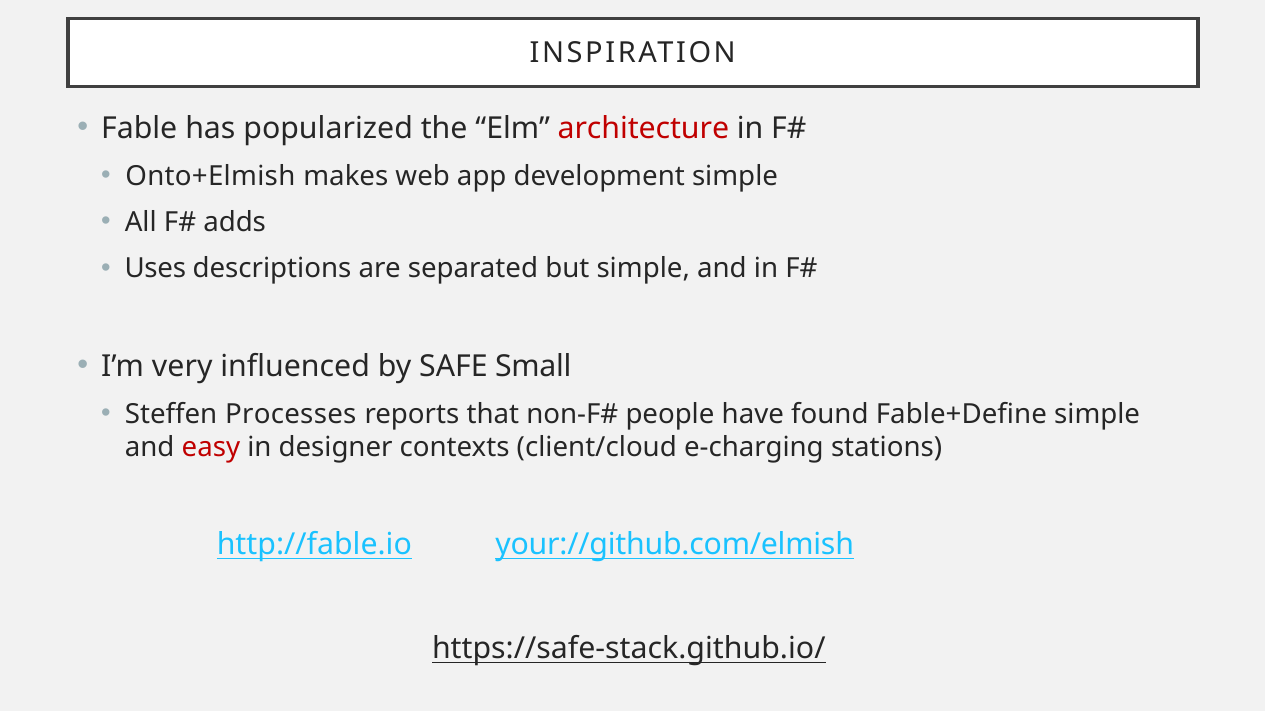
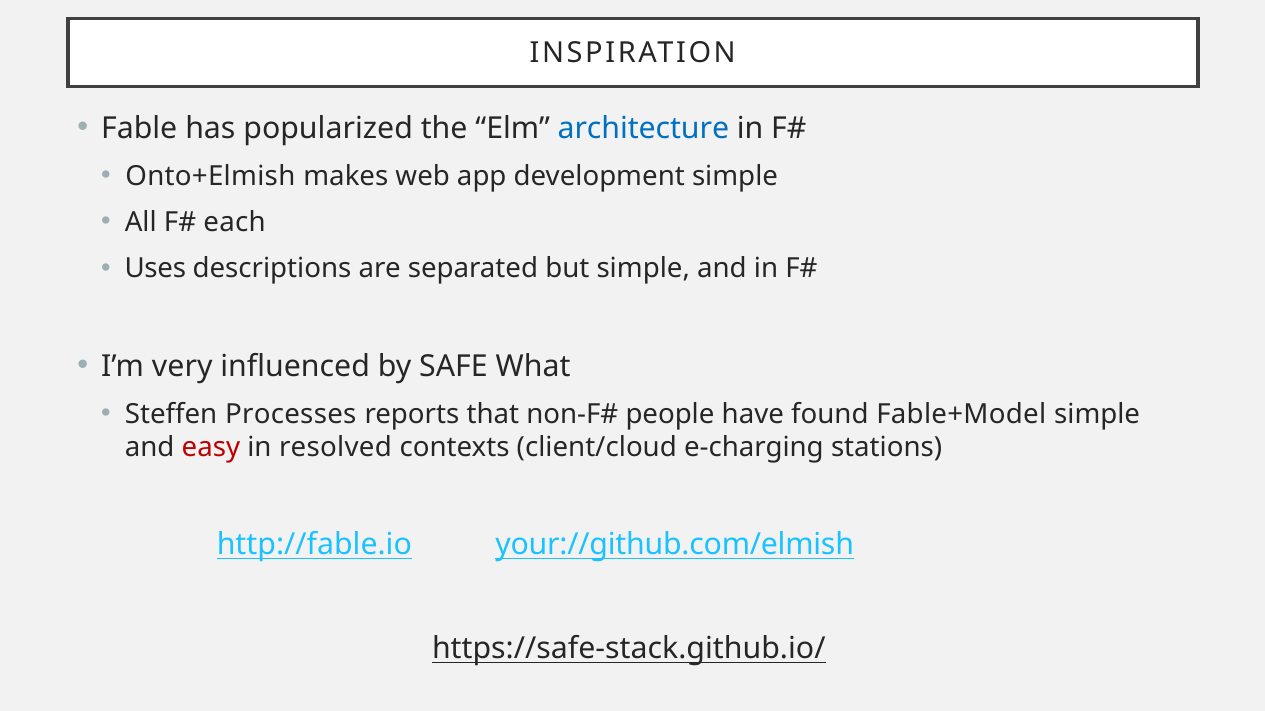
architecture colour: red -> blue
adds: adds -> each
Small: Small -> What
Fable+Define: Fable+Define -> Fable+Model
designer: designer -> resolved
